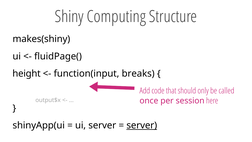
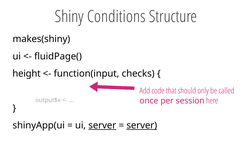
Computing: Computing -> Conditions
breaks: breaks -> checks
server at (102, 125) underline: none -> present
